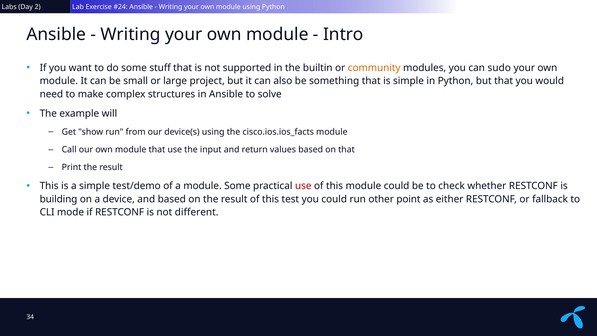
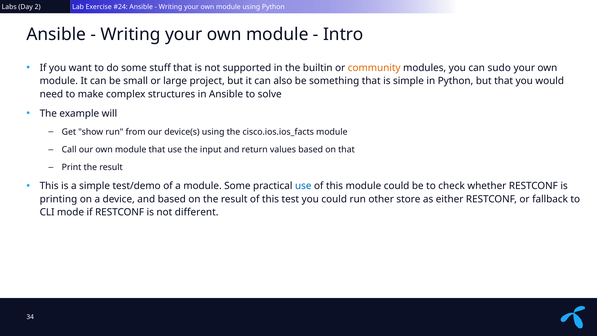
use at (303, 186) colour: red -> blue
building: building -> printing
point: point -> store
